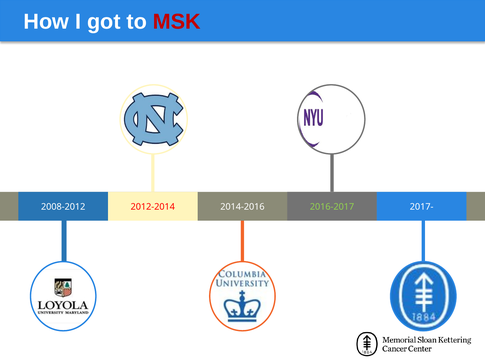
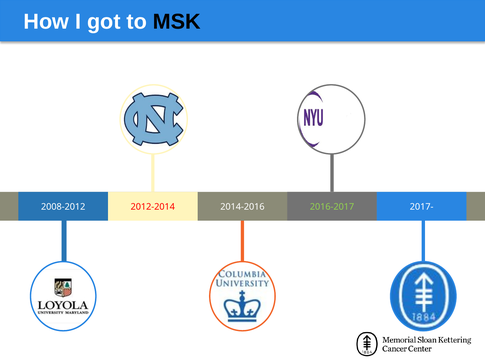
MSK colour: red -> black
